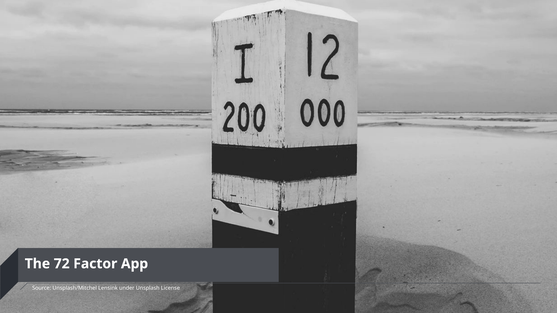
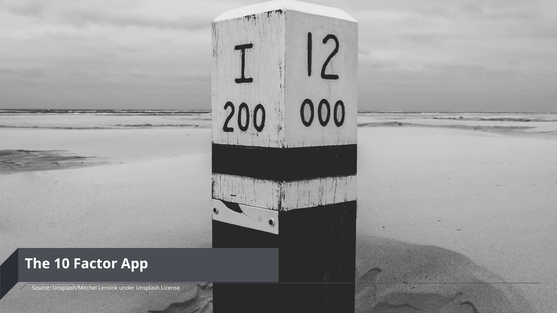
72: 72 -> 10
